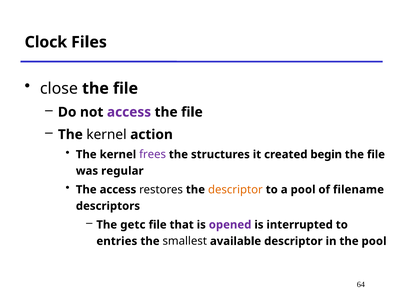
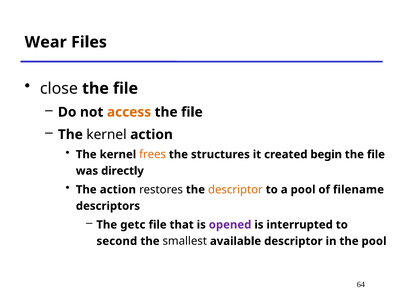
Clock: Clock -> Wear
access at (129, 112) colour: purple -> orange
frees colour: purple -> orange
regular: regular -> directly
The access: access -> action
entries: entries -> second
